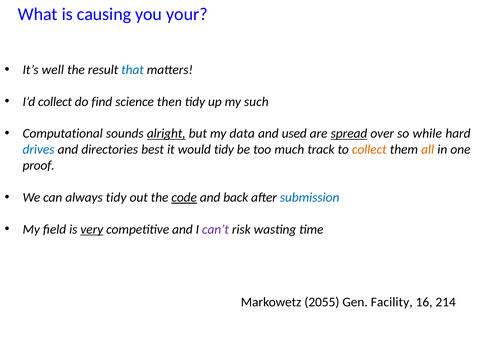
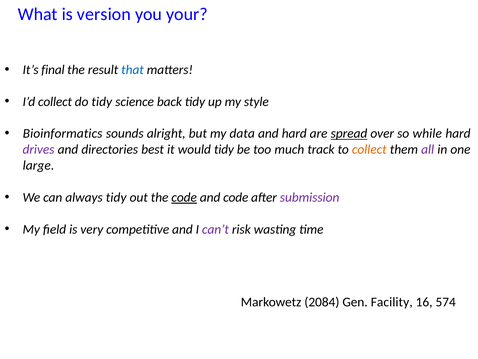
causing: causing -> version
well: well -> final
do find: find -> tidy
then: then -> back
such: such -> style
Computational: Computational -> Bioinformatics
alright underline: present -> none
and used: used -> hard
drives colour: blue -> purple
all colour: orange -> purple
proof: proof -> large
and back: back -> code
submission colour: blue -> purple
very underline: present -> none
2055: 2055 -> 2084
214: 214 -> 574
